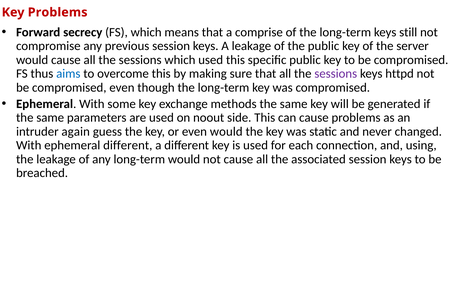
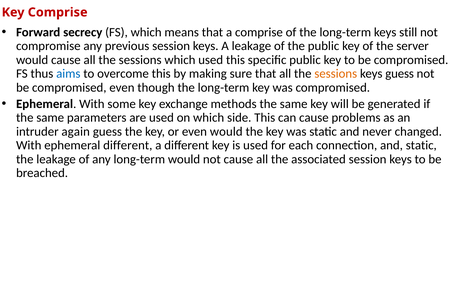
Key Problems: Problems -> Comprise
sessions at (336, 74) colour: purple -> orange
keys httpd: httpd -> guess
on noout: noout -> which
and using: using -> static
